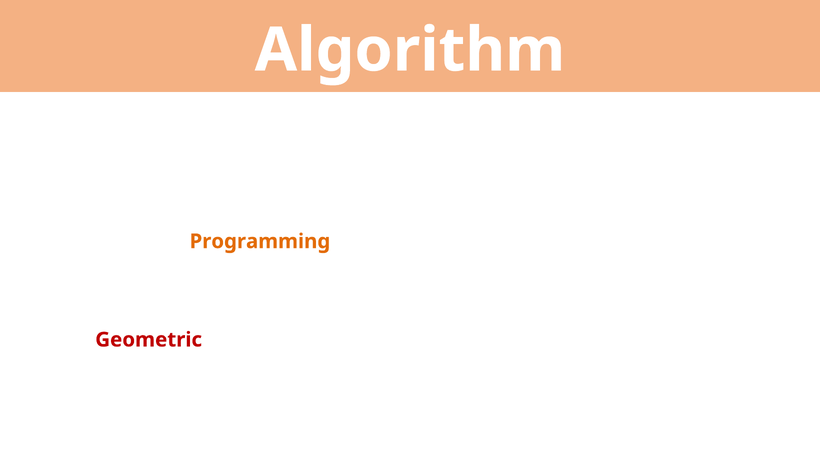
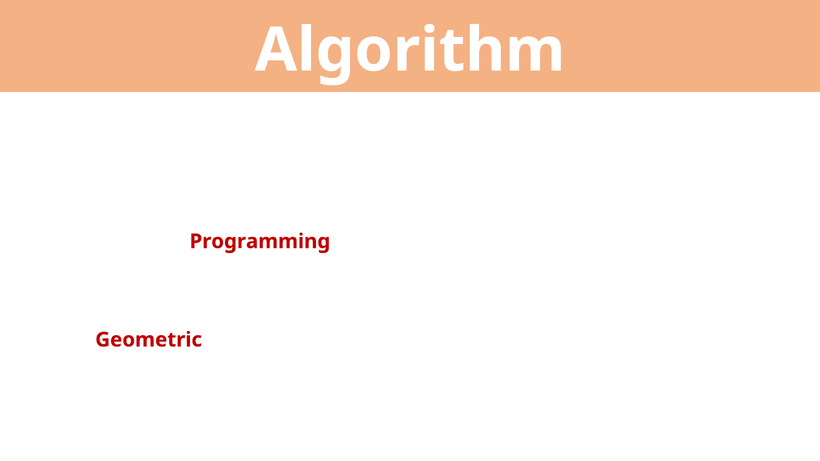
Programming colour: orange -> red
